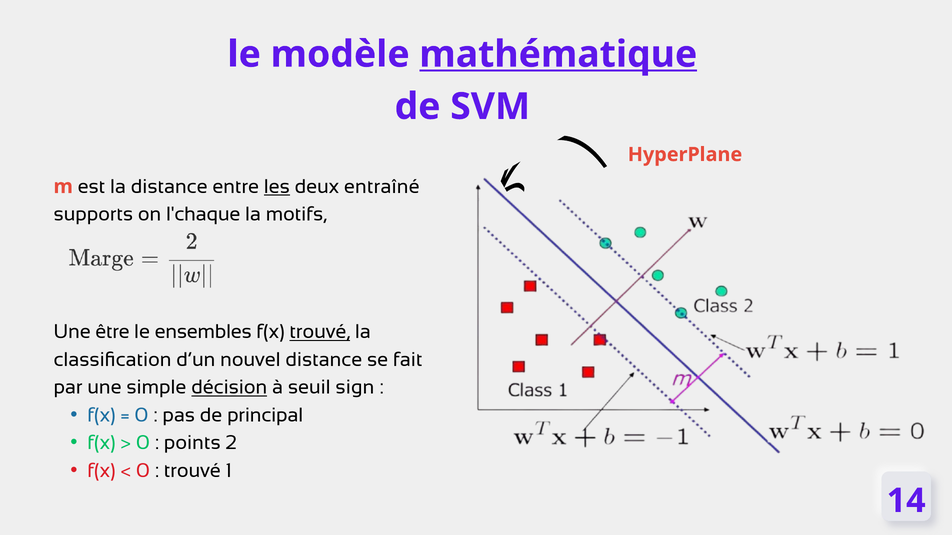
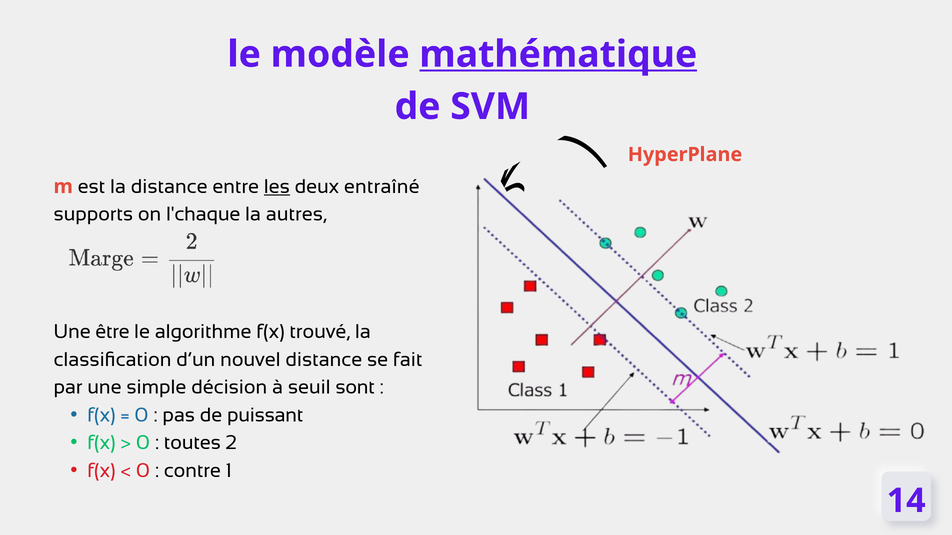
motifs: motifs -> autres
ensembles: ensembles -> algorithme
trouvé at (320, 332) underline: present -> none
décision underline: present -> none
sign: sign -> sont
principal: principal -> puissant
points: points -> toutes
trouvé at (192, 471): trouvé -> contre
